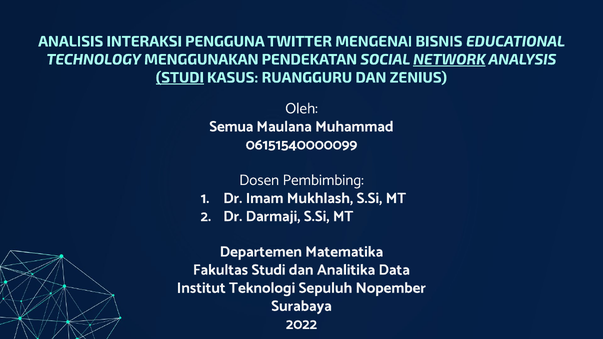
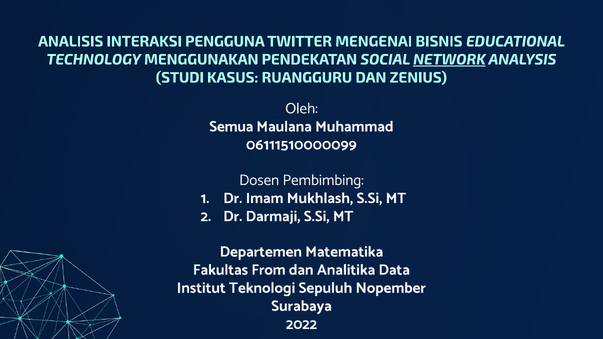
STUDI at (180, 78) underline: present -> none
06151540000099: 06151540000099 -> 06111510000099
Fakultas Studi: Studi -> From
